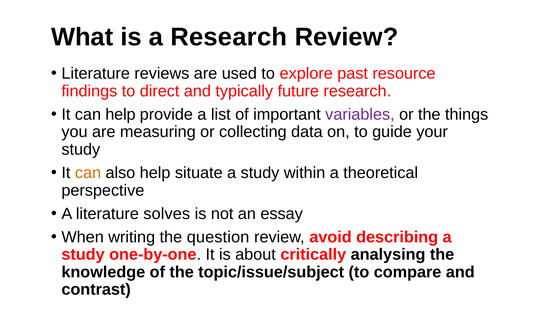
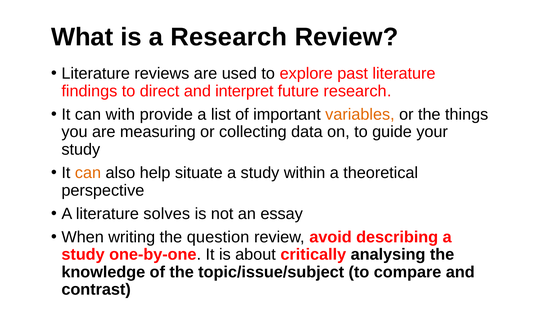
past resource: resource -> literature
typically: typically -> interpret
can help: help -> with
variables colour: purple -> orange
